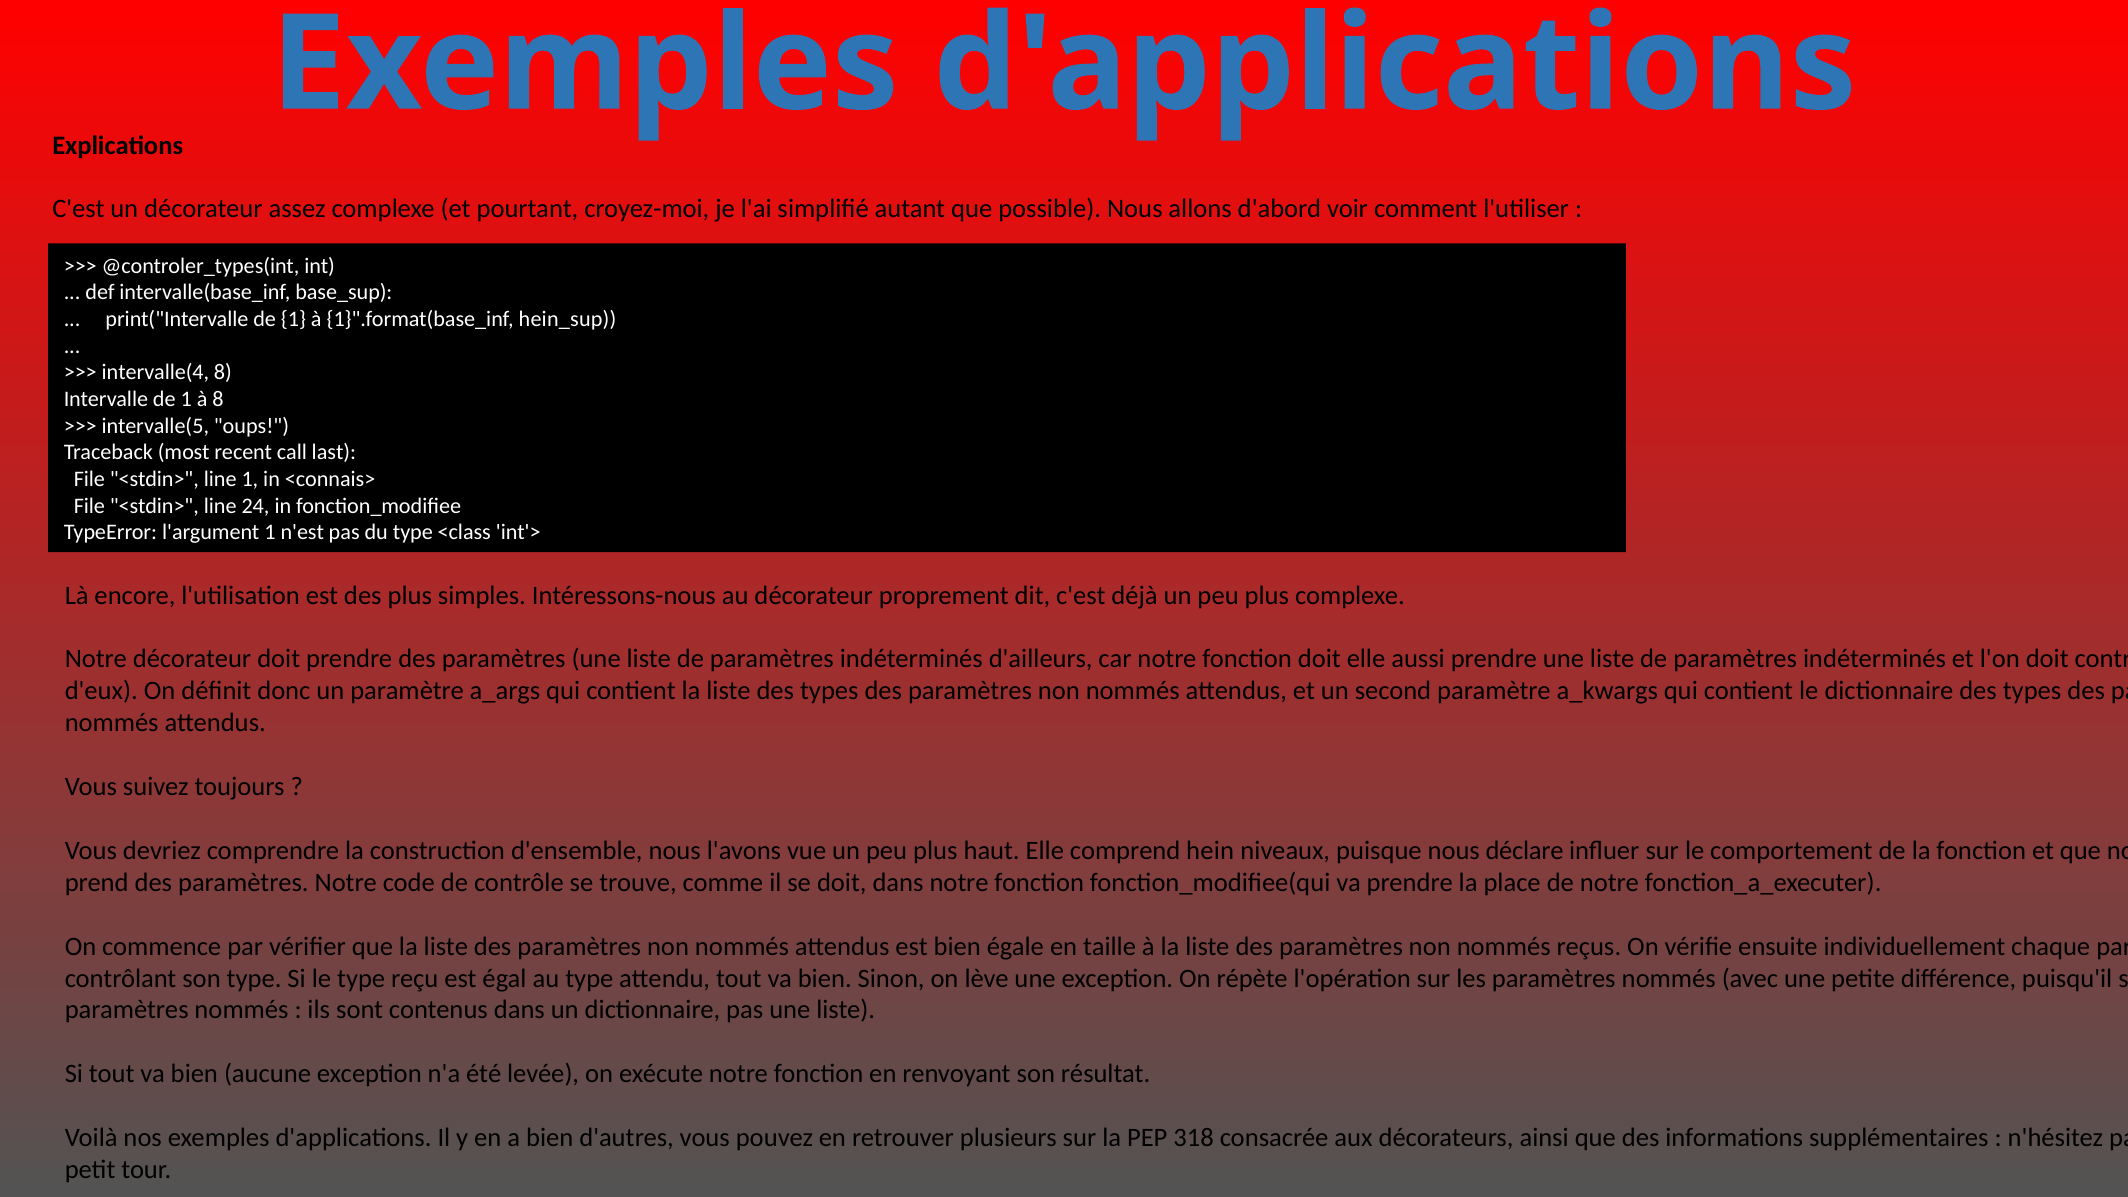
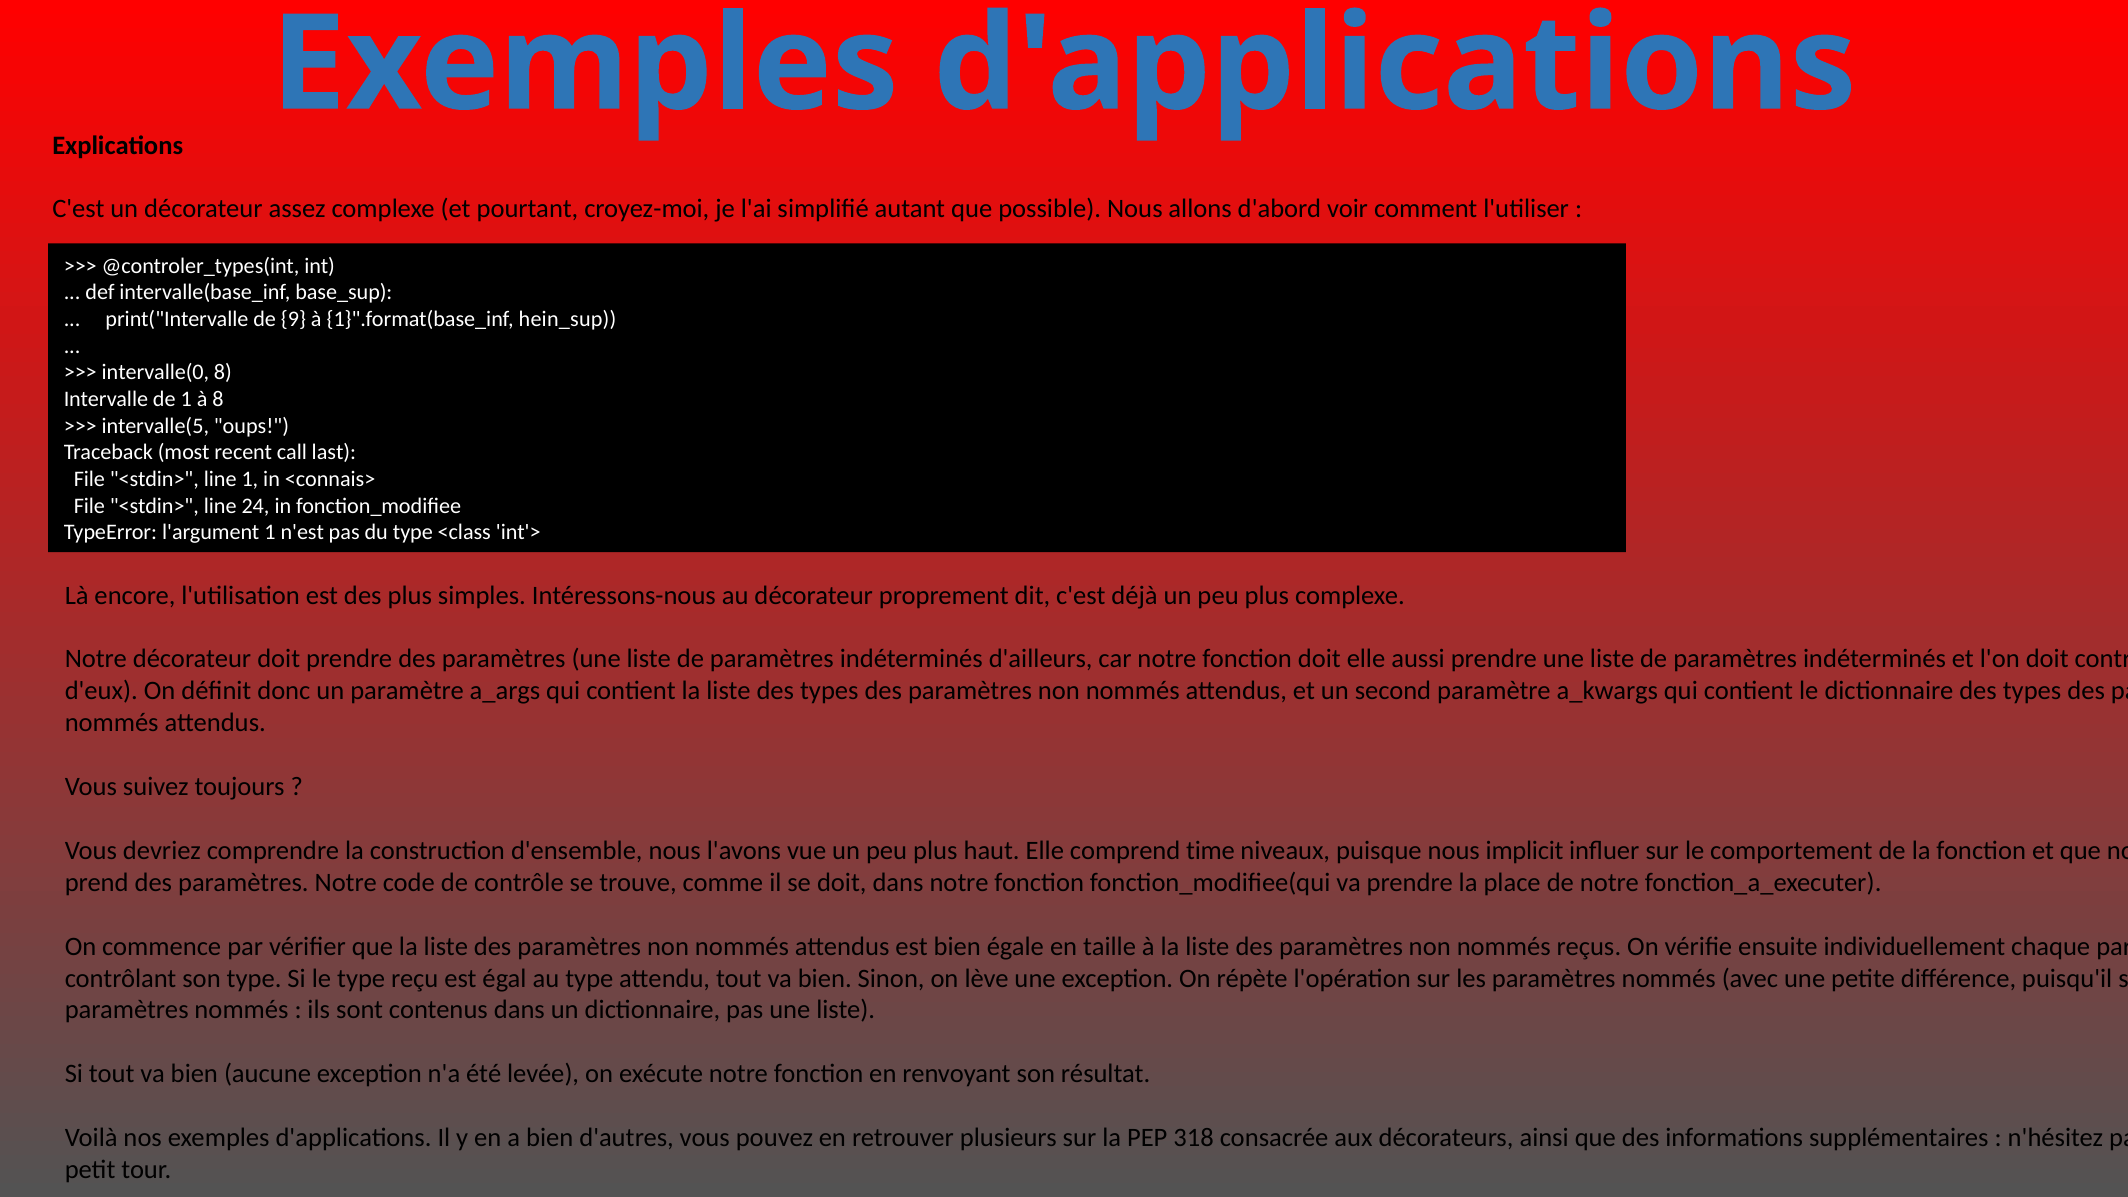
print("Intervalle de 1: 1 -> 9
intervalle(4: intervalle(4 -> intervalle(0
hein: hein -> time
déclare: déclare -> implicit
